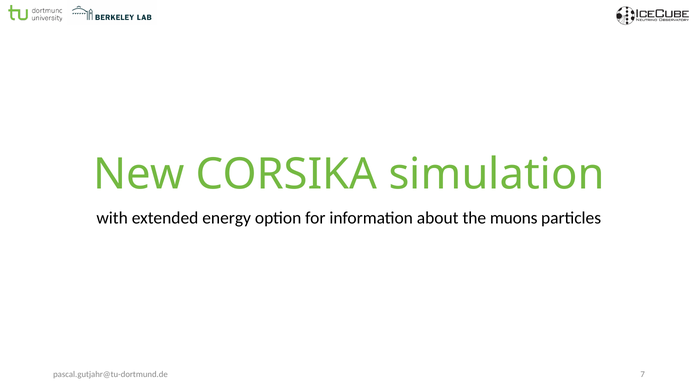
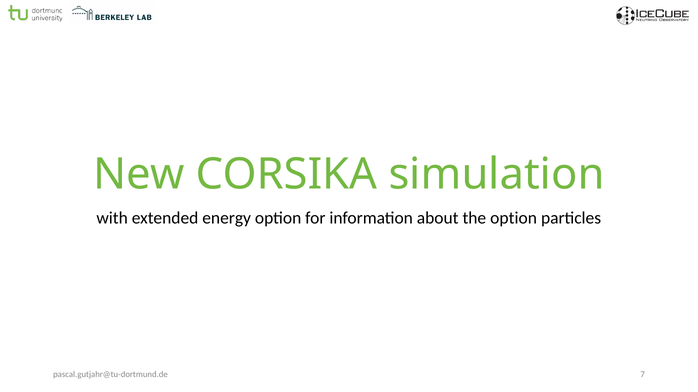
the muons: muons -> option
